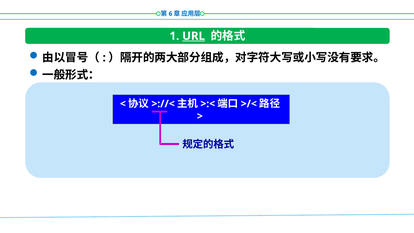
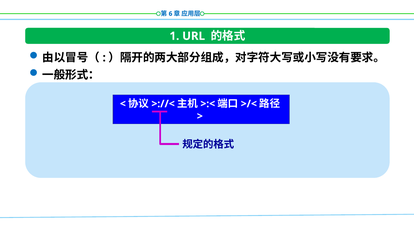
URL underline: present -> none
